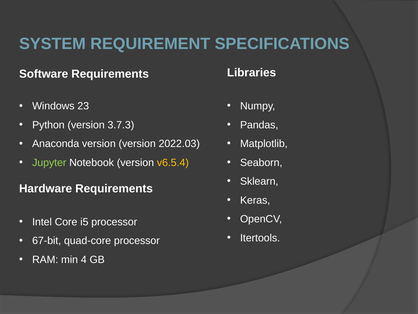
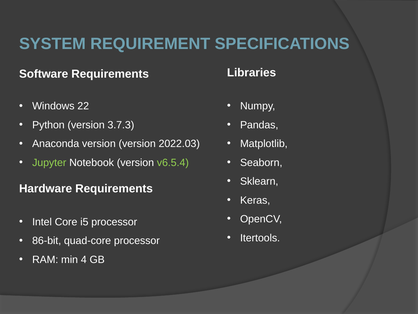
23: 23 -> 22
v6.5.4 colour: yellow -> light green
67-bit: 67-bit -> 86-bit
